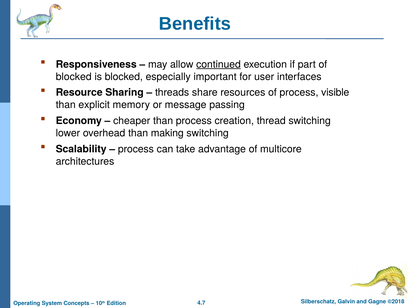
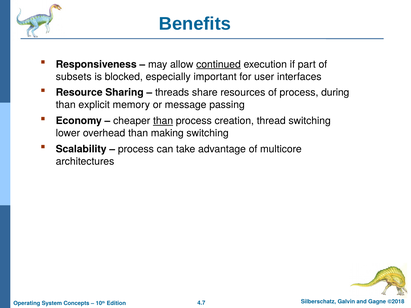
blocked at (74, 77): blocked -> subsets
visible: visible -> during
than at (163, 121) underline: none -> present
